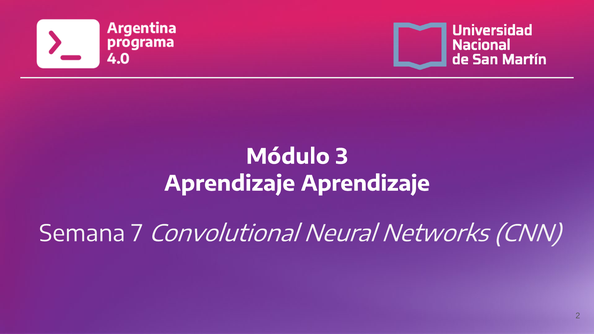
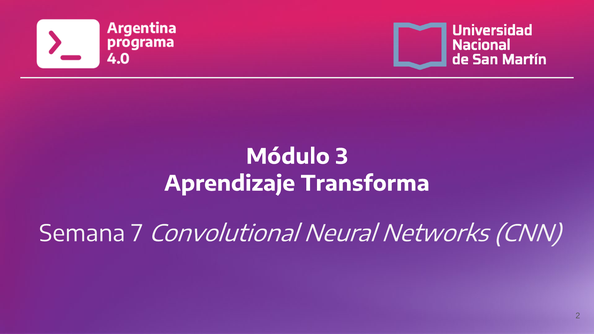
Aprendizaje Aprendizaje: Aprendizaje -> Transforma
